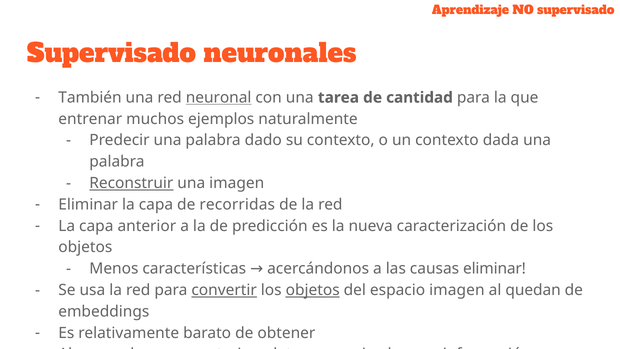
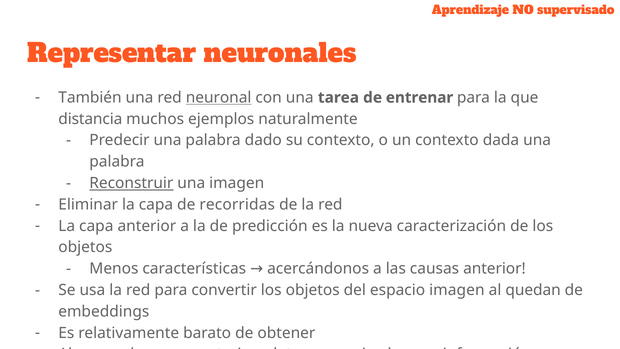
Supervisado at (112, 54): Supervisado -> Representar
cantidad: cantidad -> entrenar
entrenar: entrenar -> distancia
causas eliminar: eliminar -> anterior
convertir underline: present -> none
objetos at (313, 290) underline: present -> none
